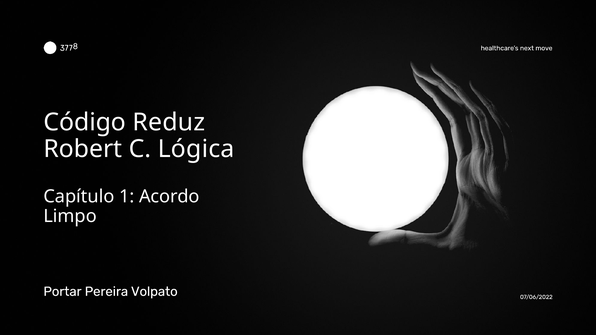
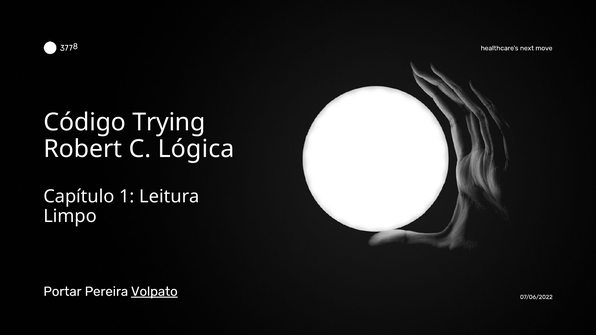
Reduz: Reduz -> Trying
Acordo: Acordo -> Leitura
Volpato underline: none -> present
